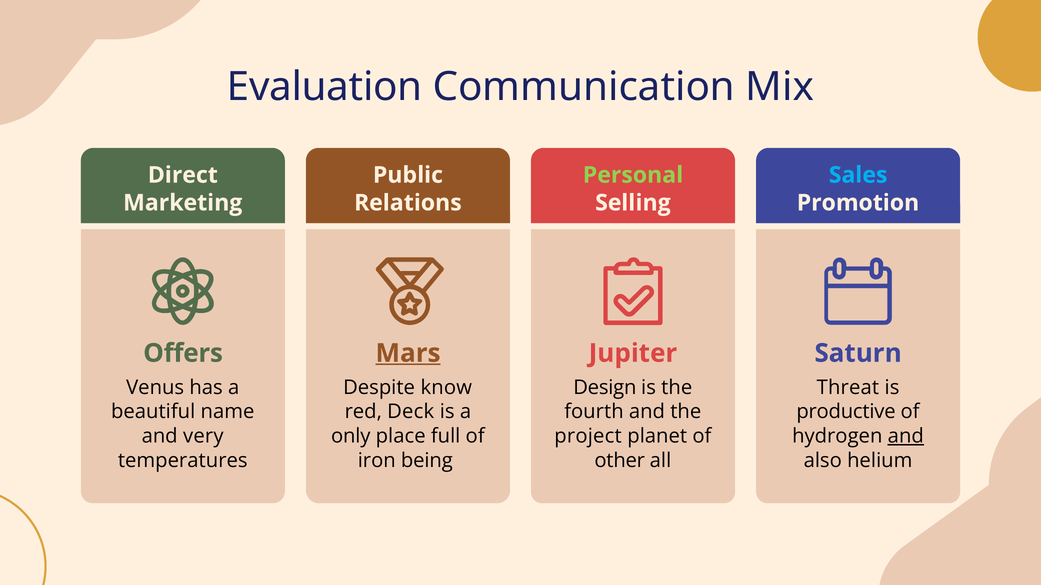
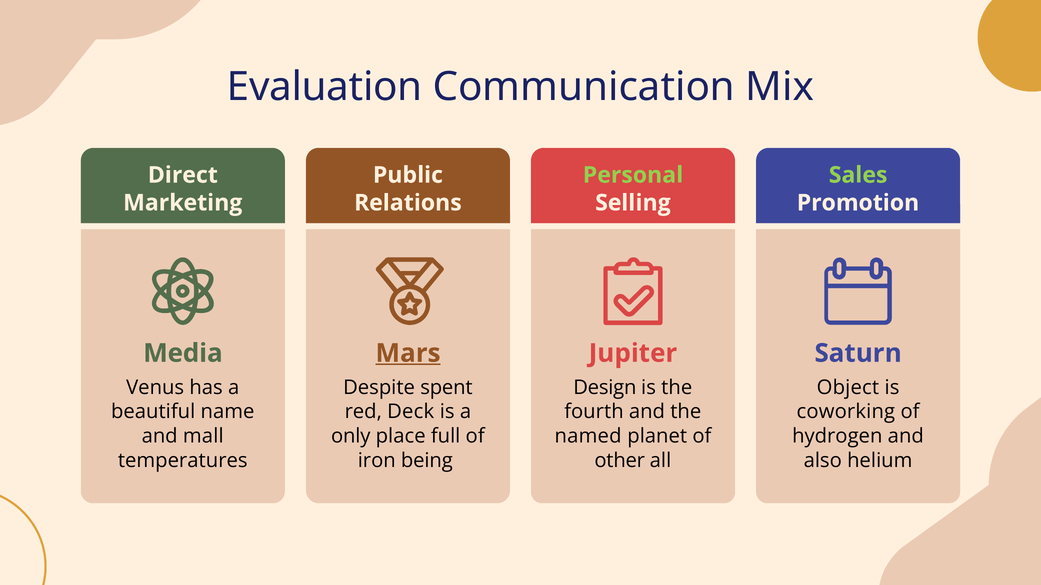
Sales colour: light blue -> light green
Offers: Offers -> Media
know: know -> spent
Threat: Threat -> Object
productive: productive -> coworking
very: very -> mall
project: project -> named
and at (906, 436) underline: present -> none
